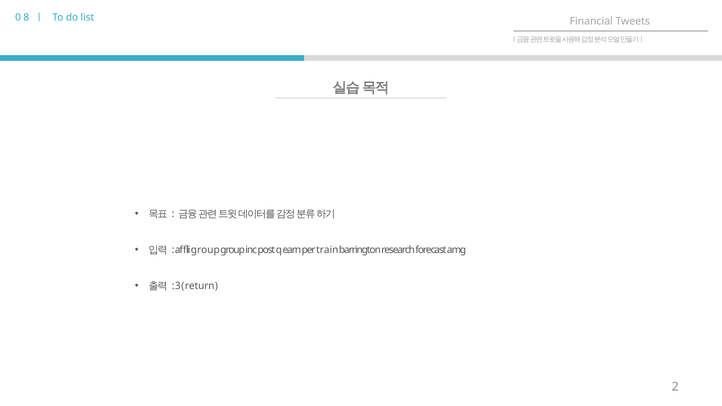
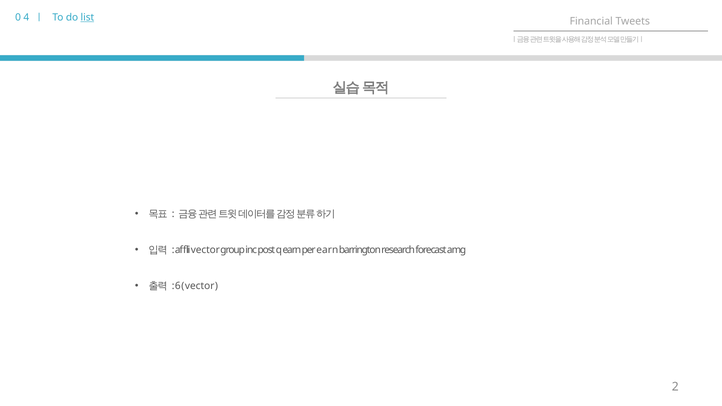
8: 8 -> 4
list underline: none -> present
affili group: group -> vector
per train: train -> earn
3: 3 -> 6
return at (200, 286): return -> vector
